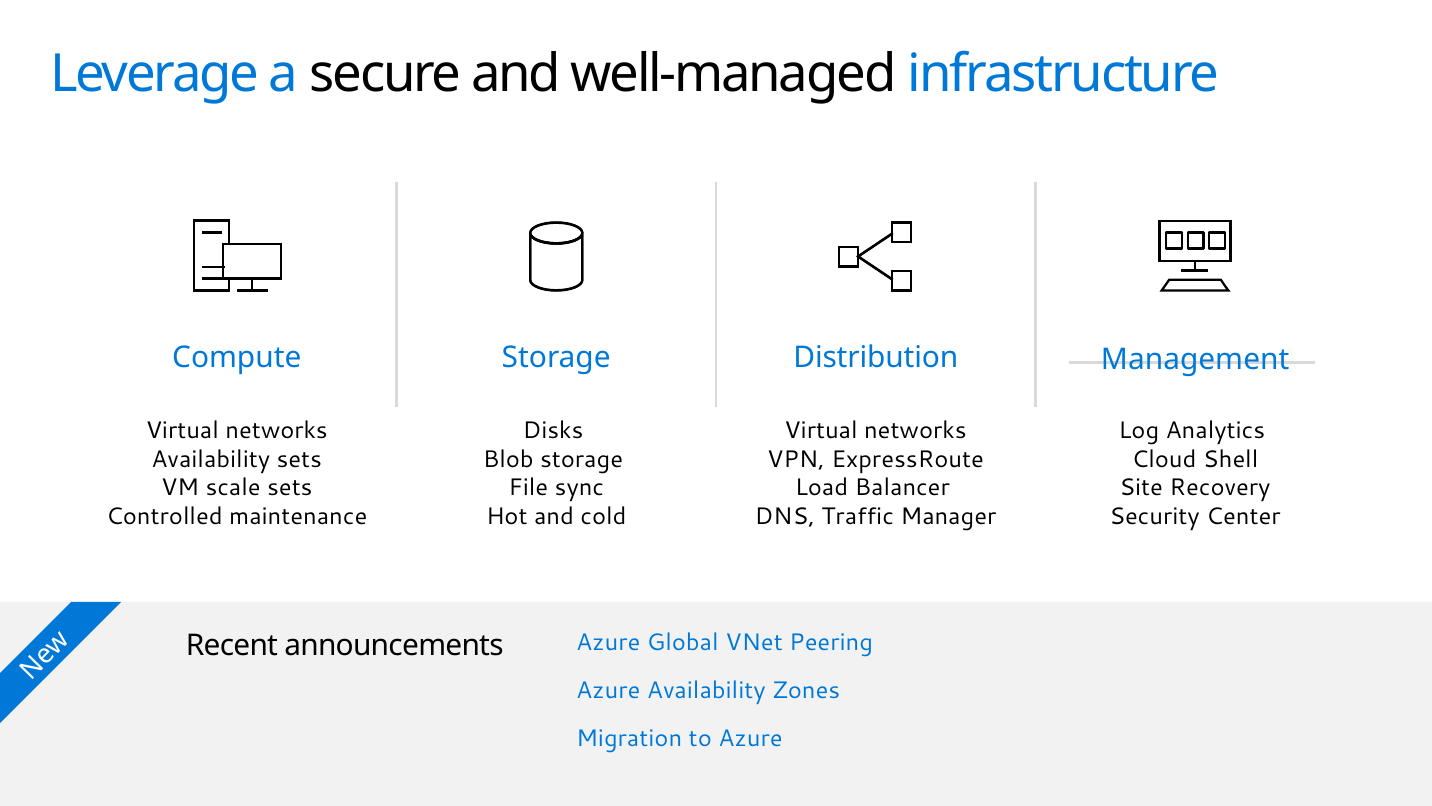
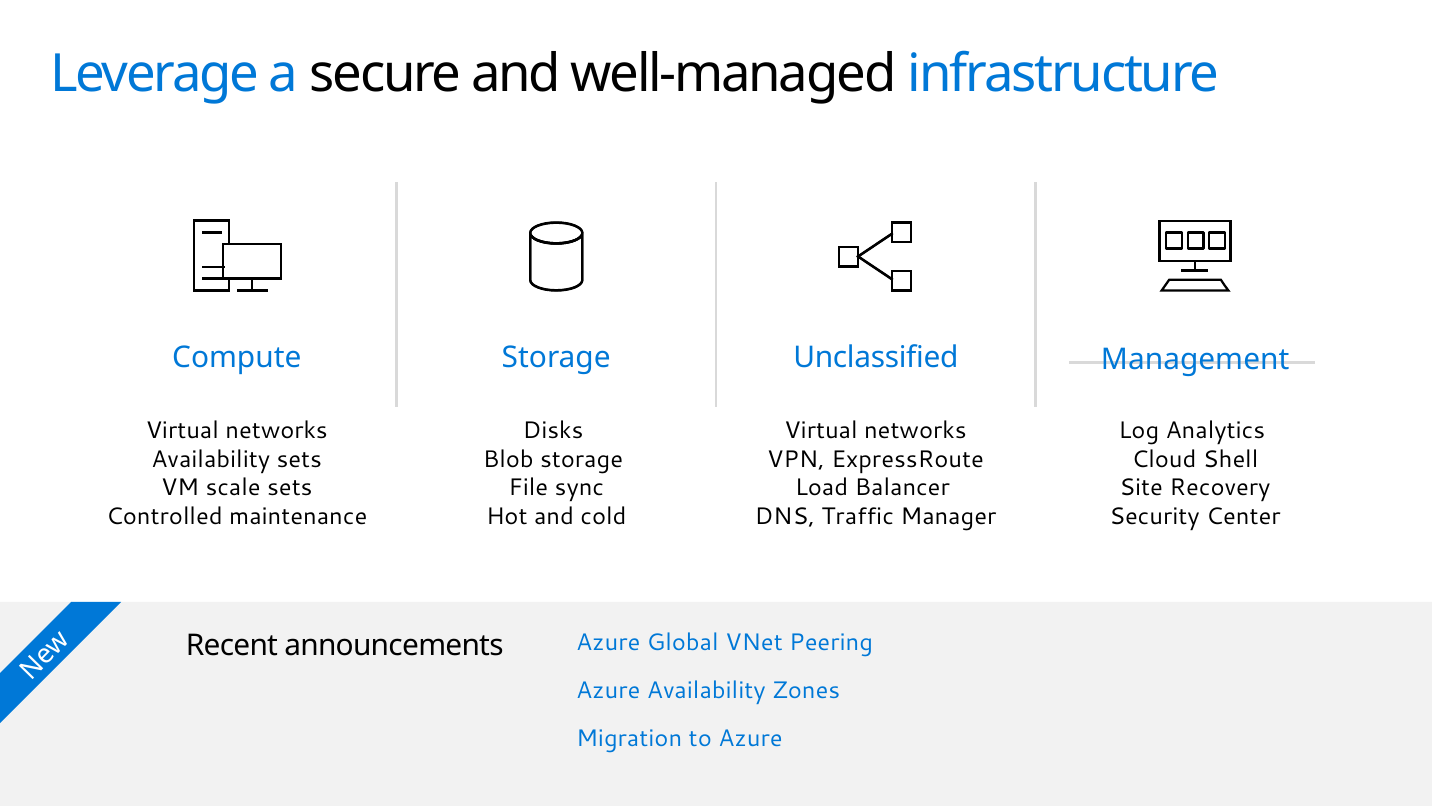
Distribution: Distribution -> Unclassified
